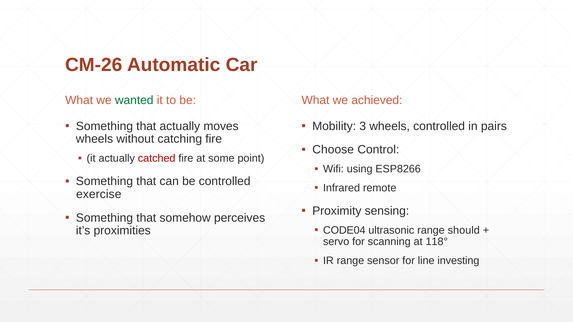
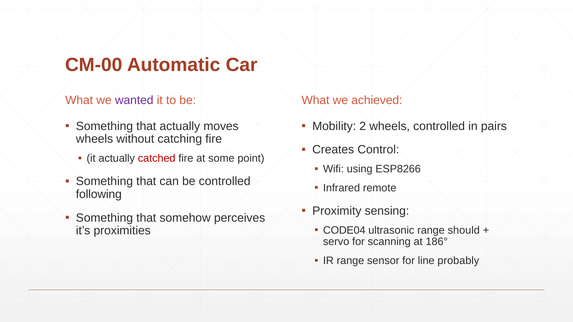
CM-26: CM-26 -> CM-00
wanted colour: green -> purple
3: 3 -> 2
Choose: Choose -> Creates
exercise: exercise -> following
118°: 118° -> 186°
investing: investing -> probably
